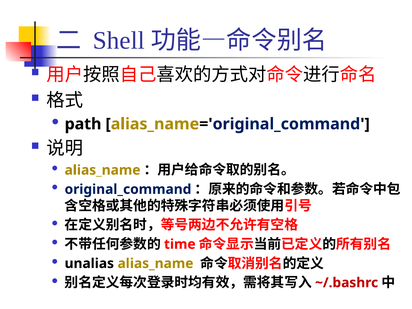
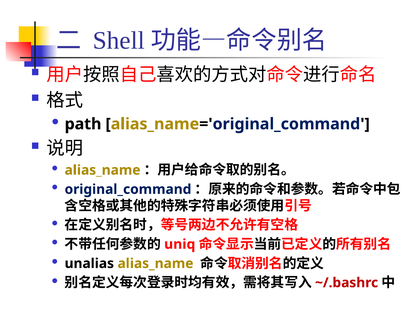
time: time -> uniq
